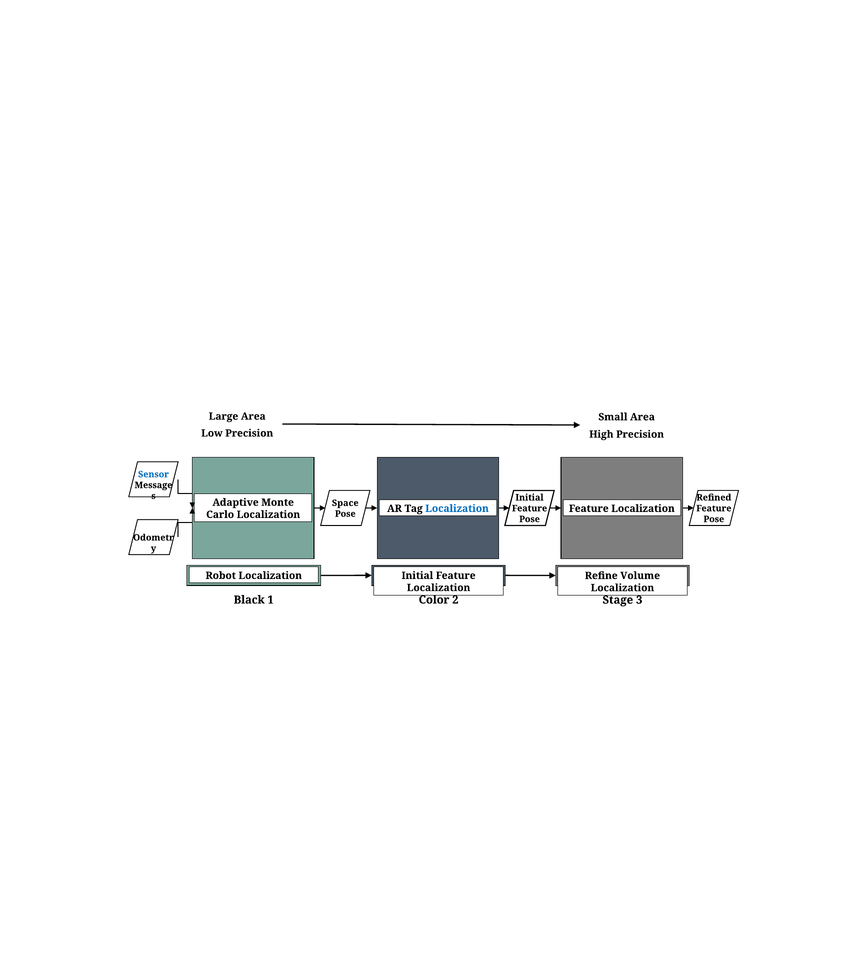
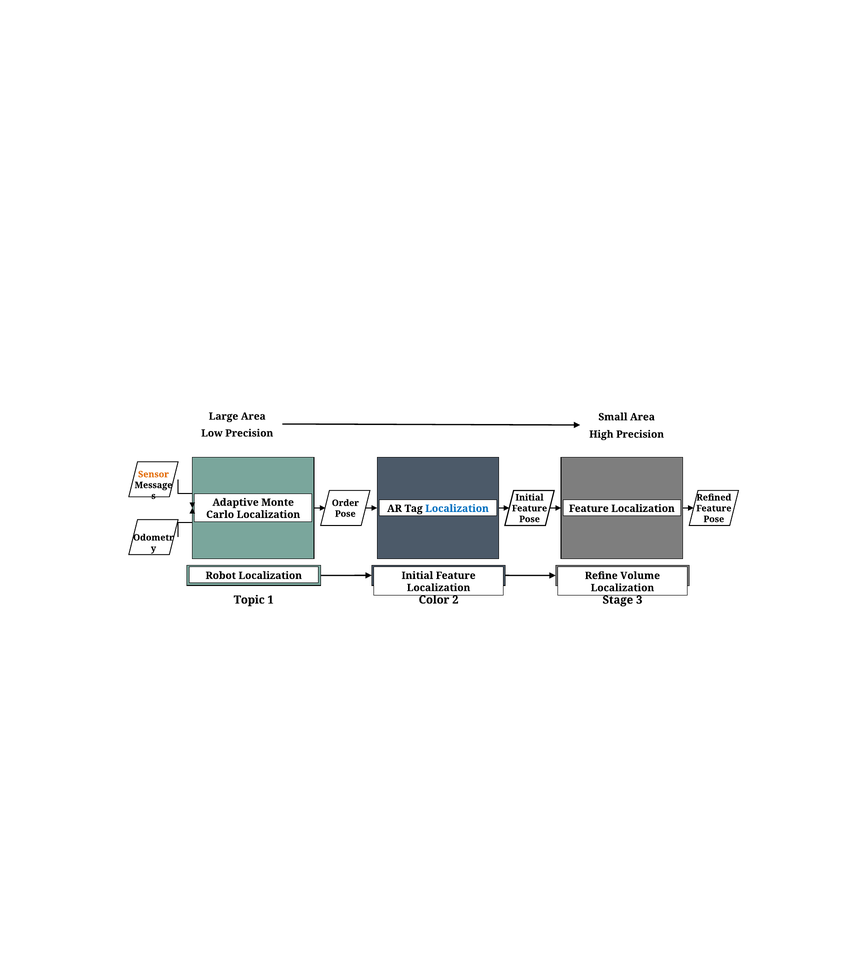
Sensor colour: blue -> orange
Space: Space -> Order
Black: Black -> Topic
